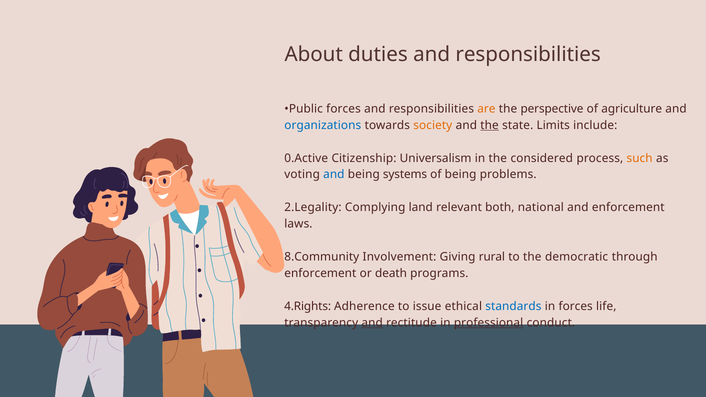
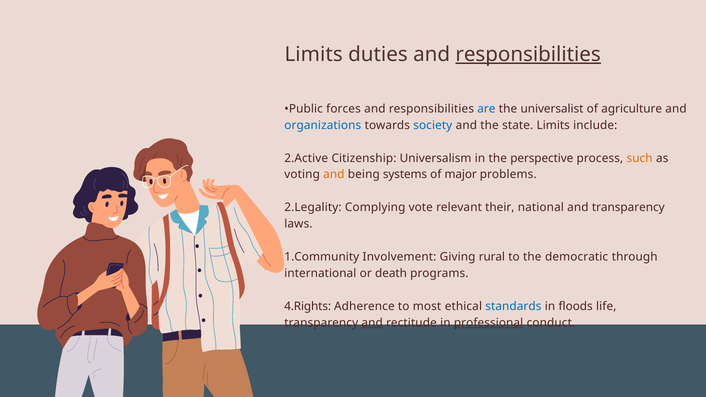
About at (314, 54): About -> Limits
responsibilities at (528, 54) underline: none -> present
are colour: orange -> blue
perspective: perspective -> universalist
society colour: orange -> blue
the at (490, 125) underline: present -> none
0.Active: 0.Active -> 2.Active
considered: considered -> perspective
and at (334, 175) colour: blue -> orange
of being: being -> major
land: land -> vote
both: both -> their
and enforcement: enforcement -> transparency
8.Community: 8.Community -> 1.Community
enforcement at (320, 273): enforcement -> international
issue: issue -> most
in forces: forces -> floods
